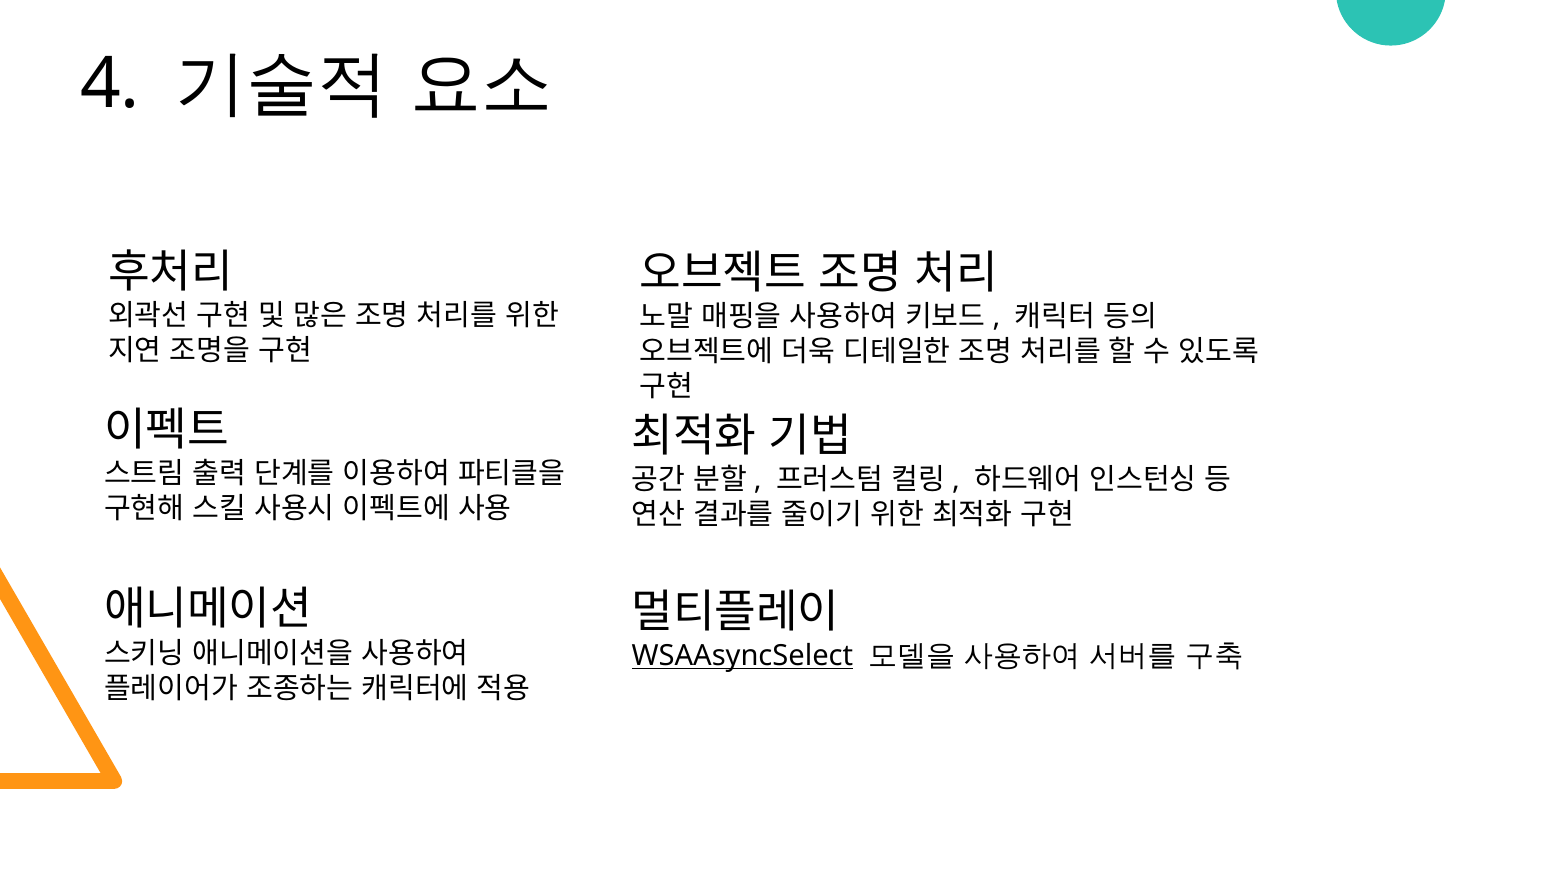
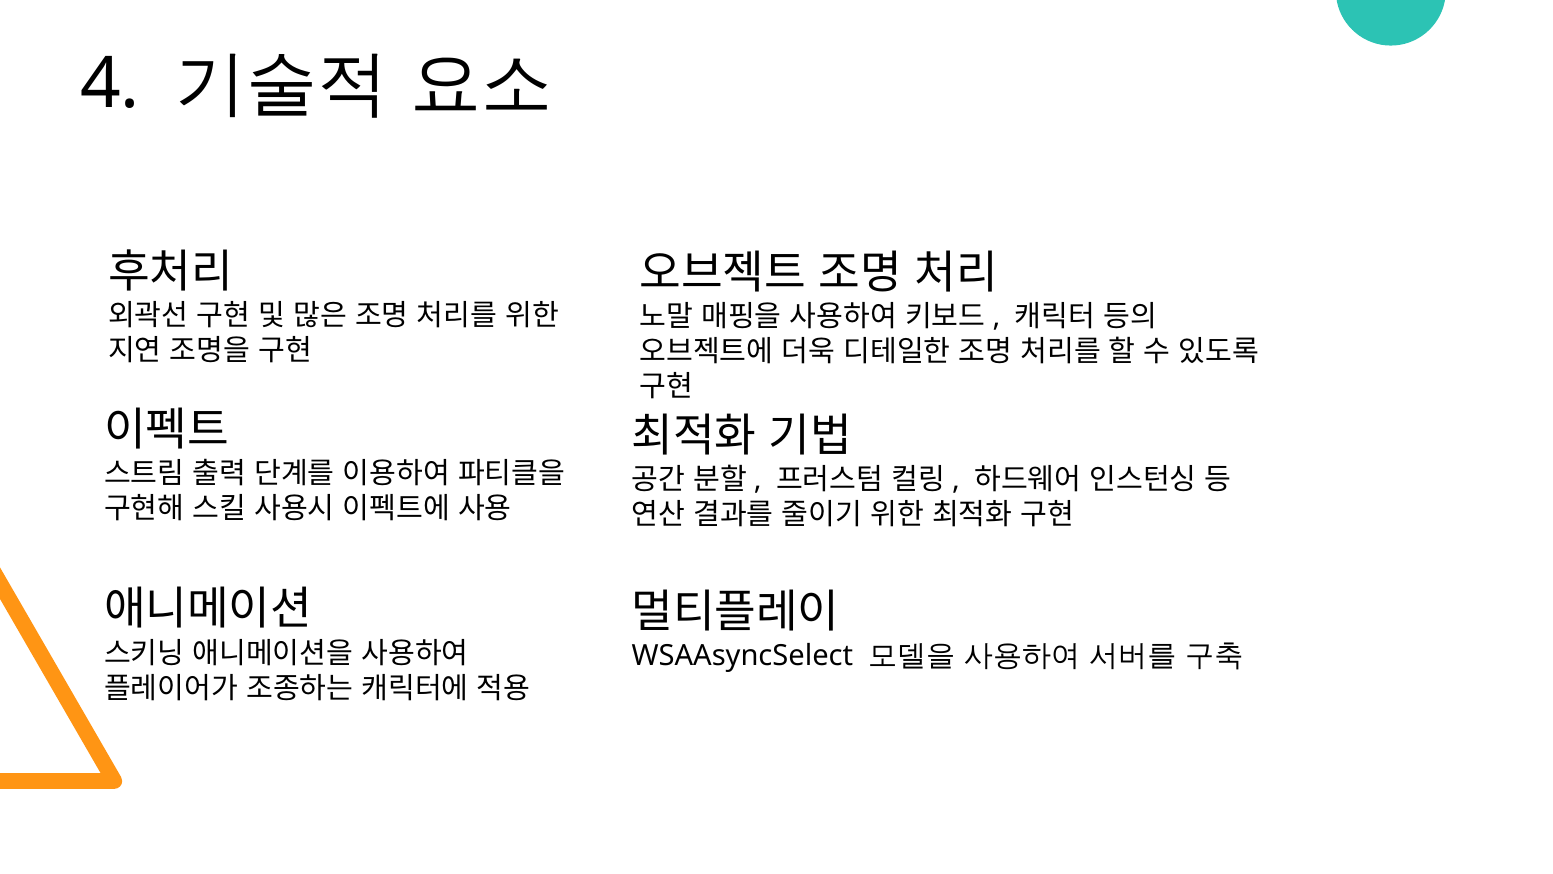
WSAAsyncSelect underline: present -> none
